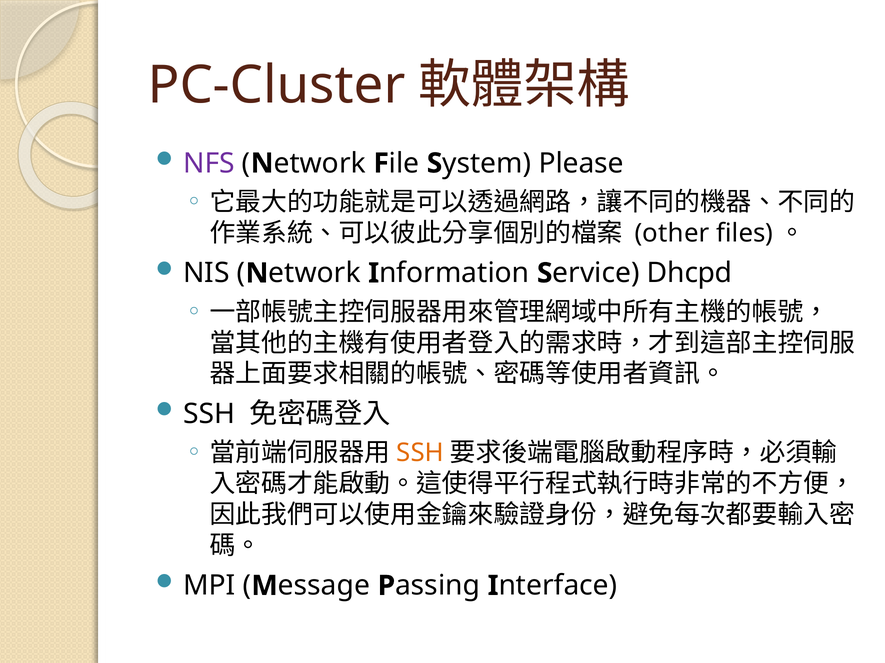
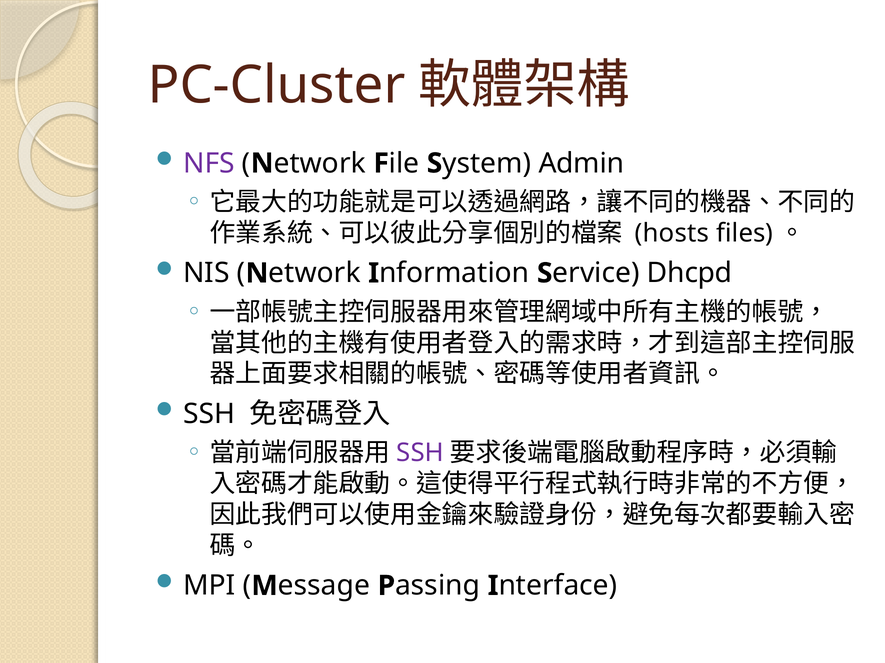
Please: Please -> Admin
other: other -> hosts
SSH at (420, 453) colour: orange -> purple
